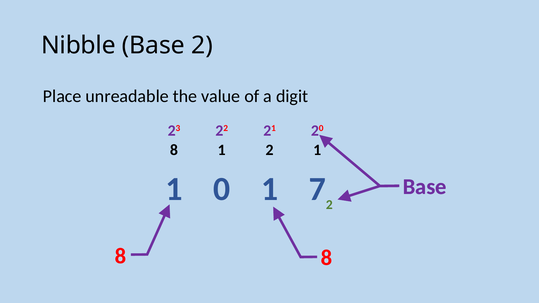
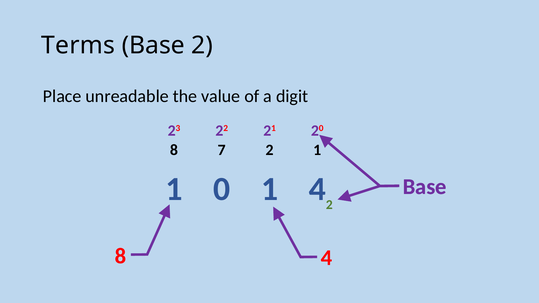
Nibble: Nibble -> Terms
8 1: 1 -> 7
1 7: 7 -> 4
8 8: 8 -> 4
